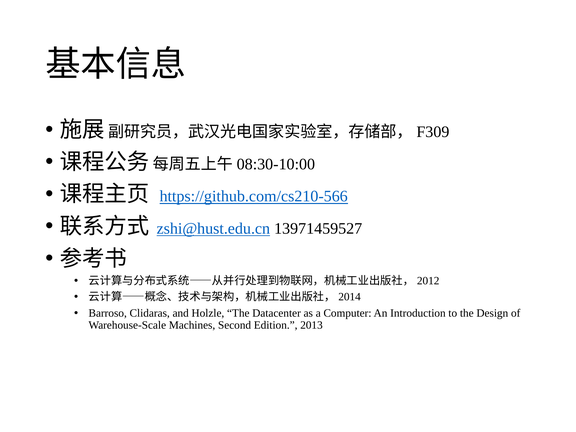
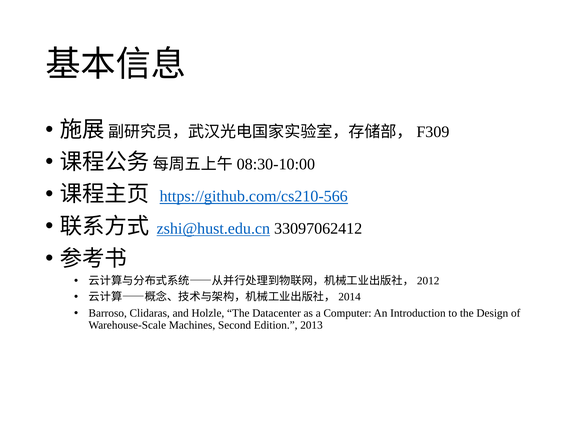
13971459527: 13971459527 -> 33097062412
